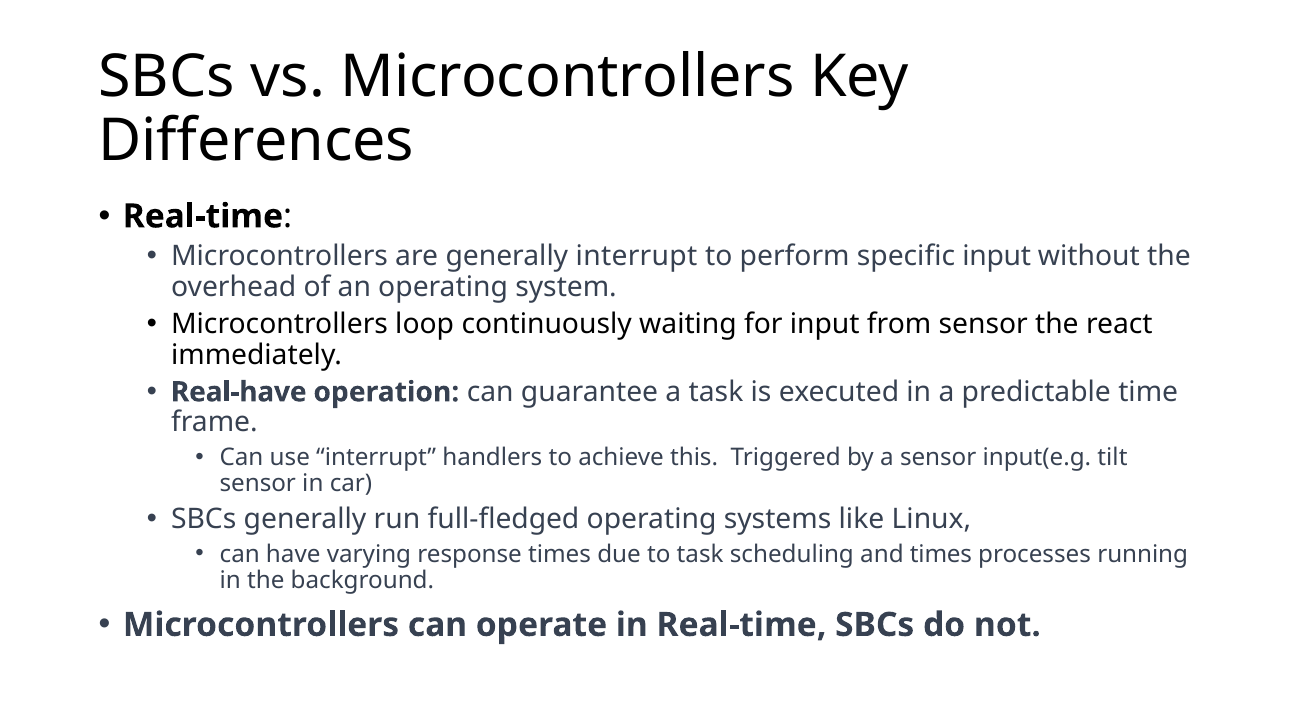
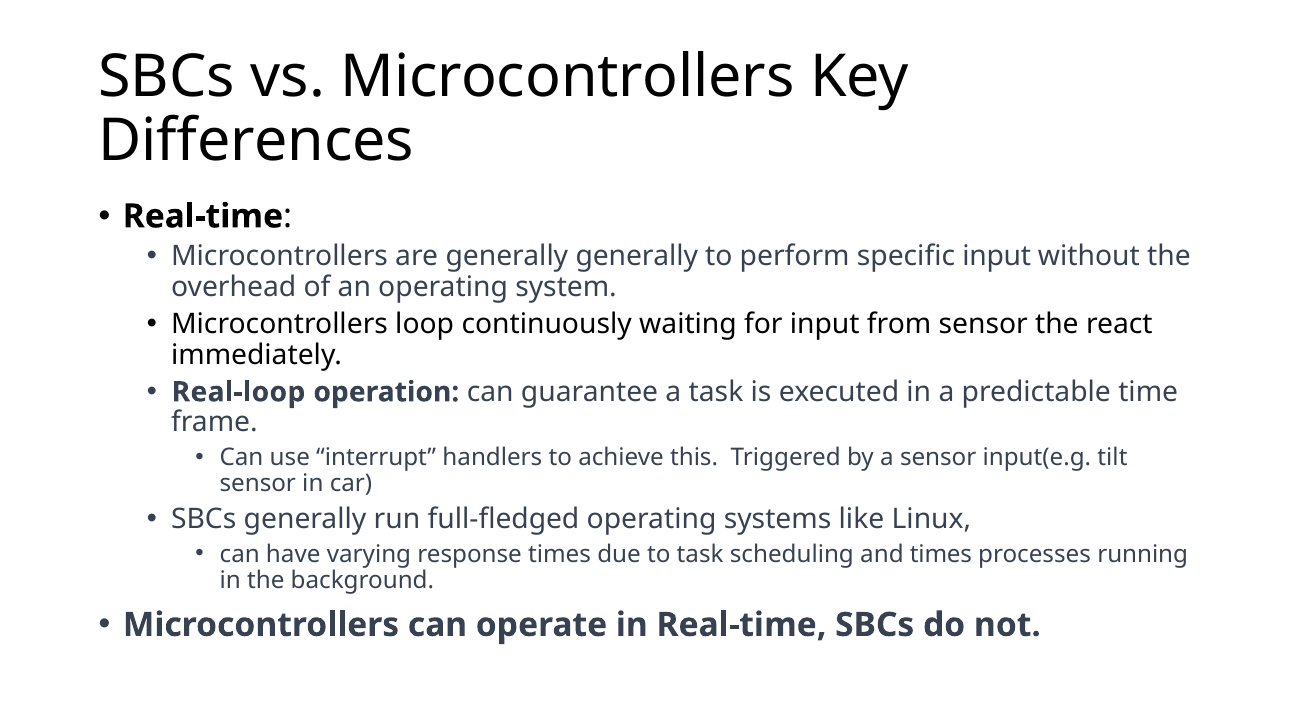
generally interrupt: interrupt -> generally
Real-have: Real-have -> Real-loop
